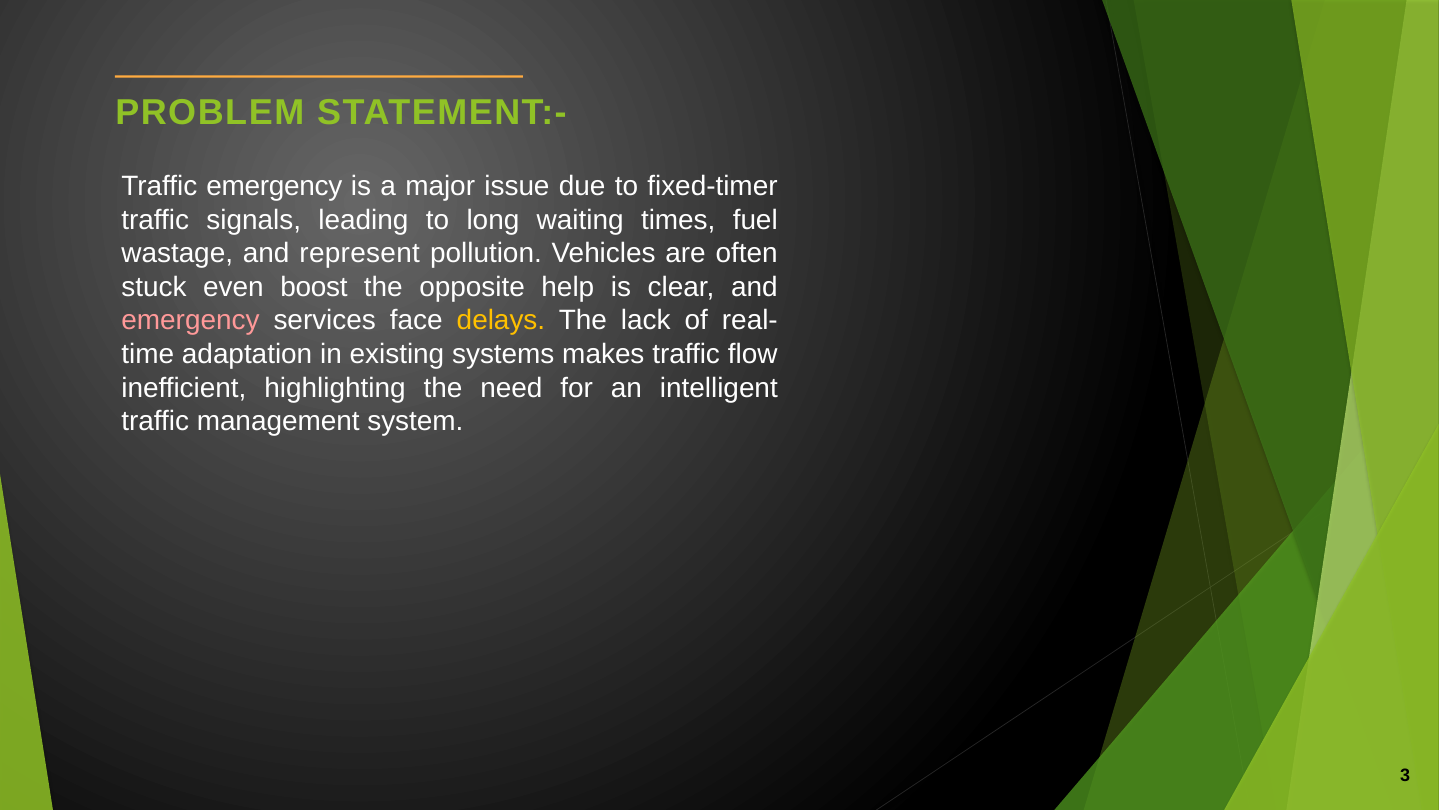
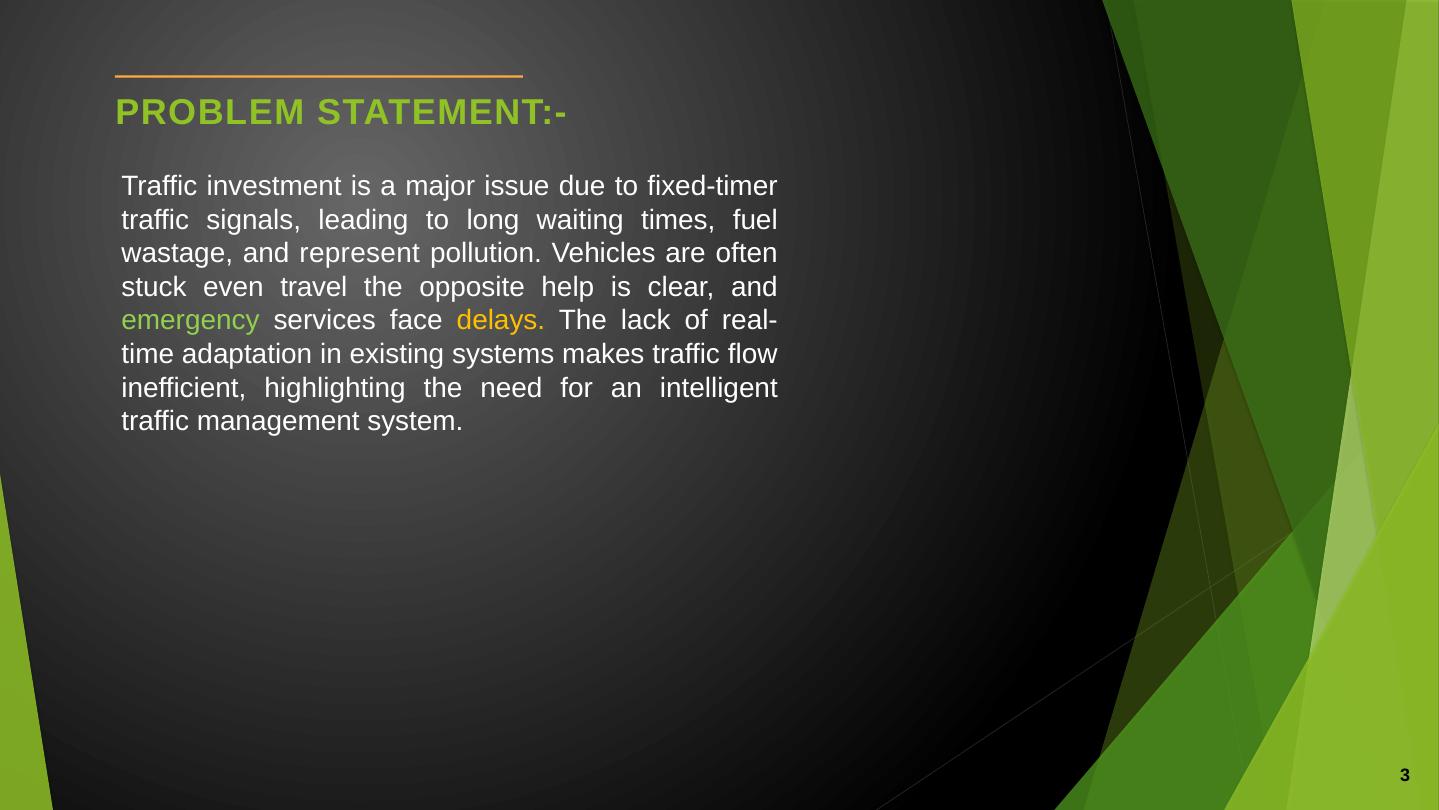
Traffic emergency: emergency -> investment
boost: boost -> travel
emergency at (190, 321) colour: pink -> light green
